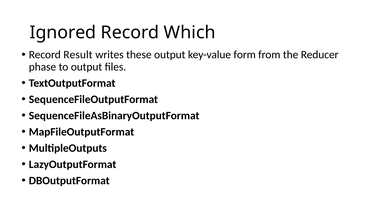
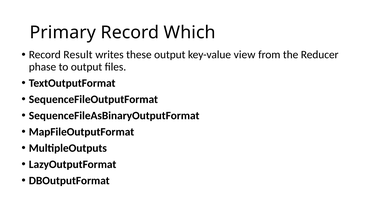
Ignored: Ignored -> Primary
form: form -> view
